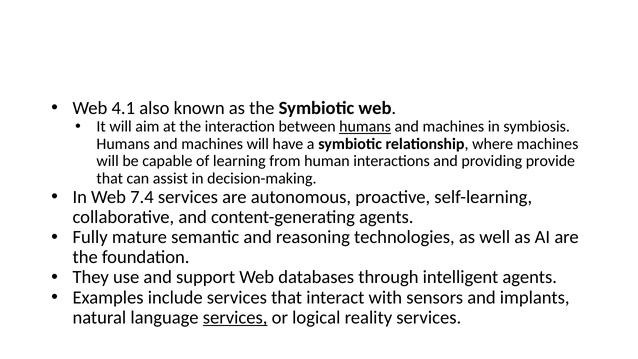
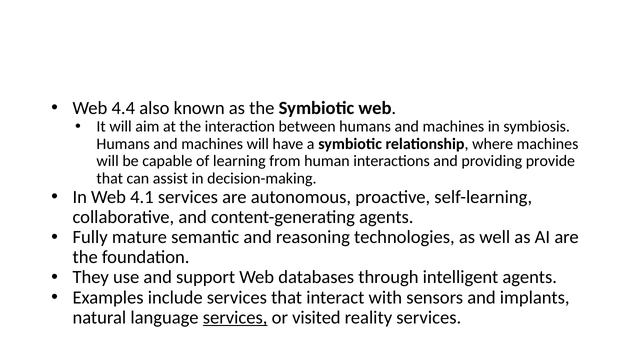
4.1: 4.1 -> 4.4
humans at (365, 127) underline: present -> none
7.4: 7.4 -> 4.1
logical: logical -> visited
